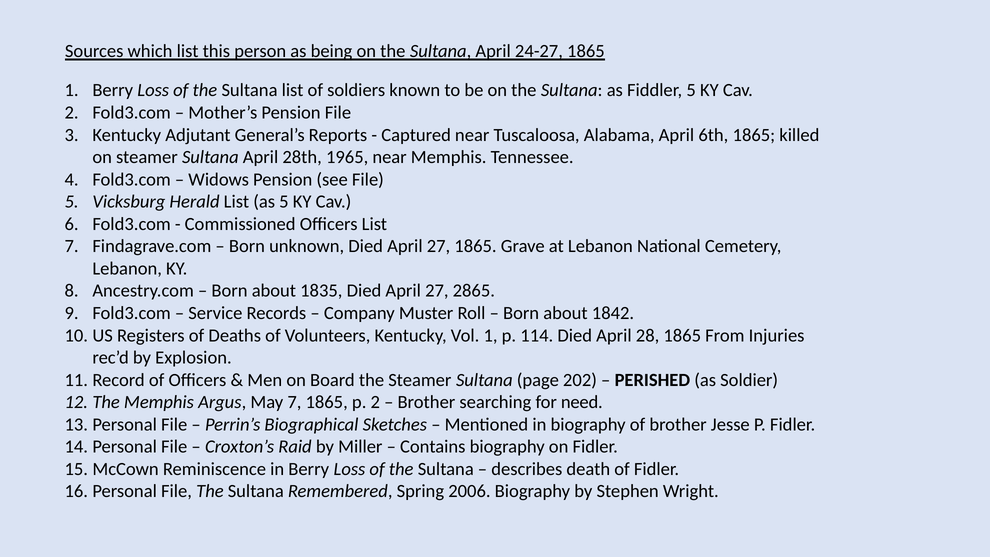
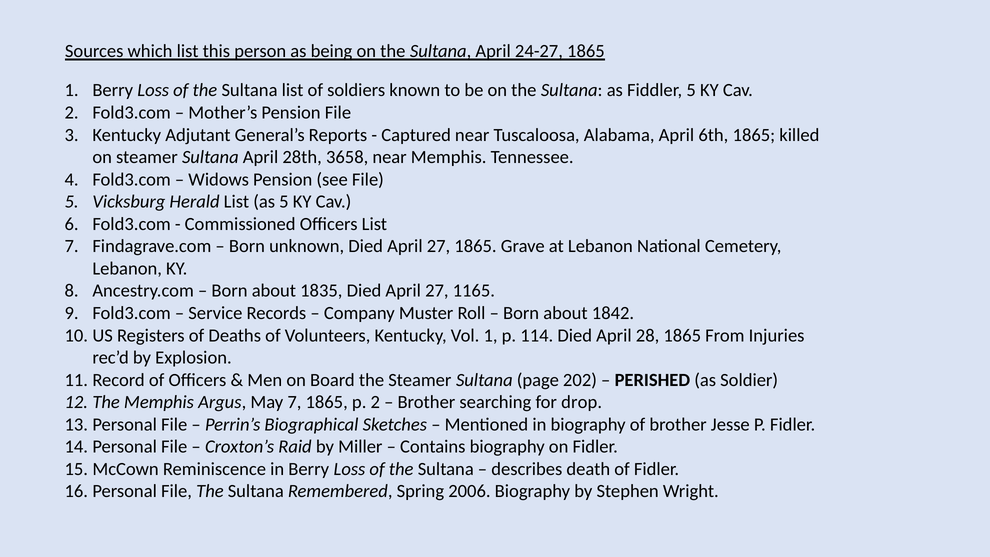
1965: 1965 -> 3658
2865: 2865 -> 1165
need: need -> drop
